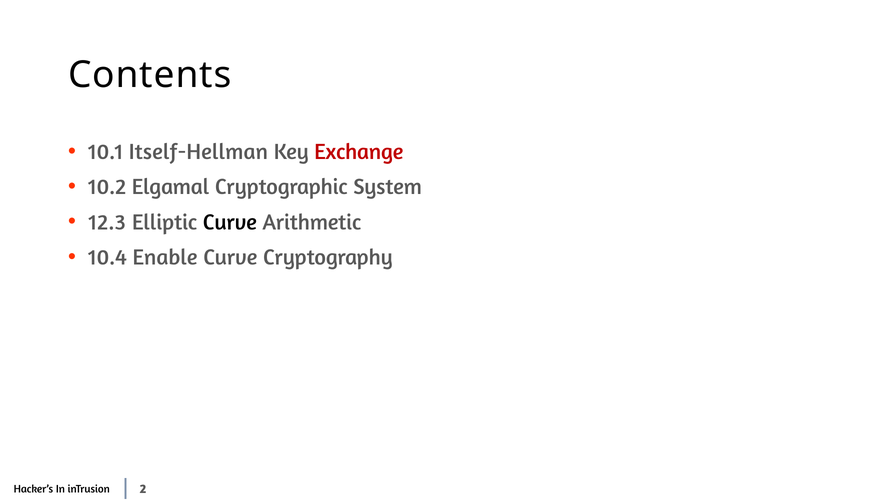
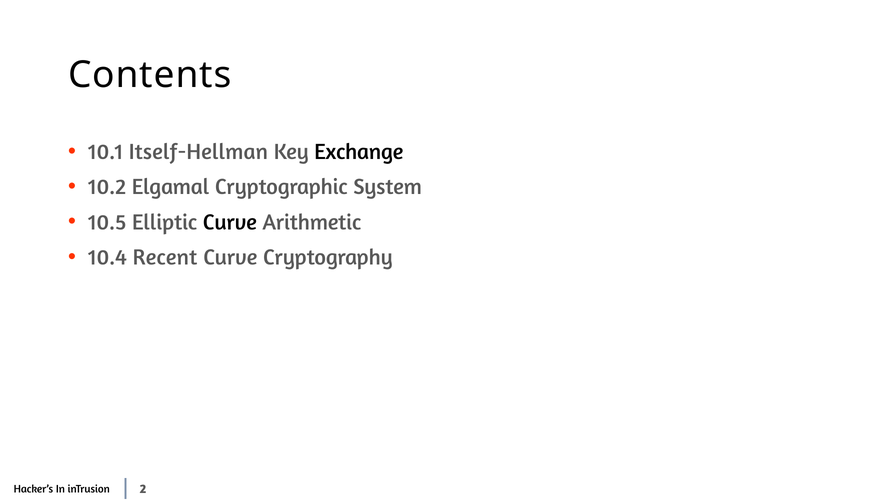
Exchange colour: red -> black
12.3: 12.3 -> 10.5
Enable: Enable -> Recent
